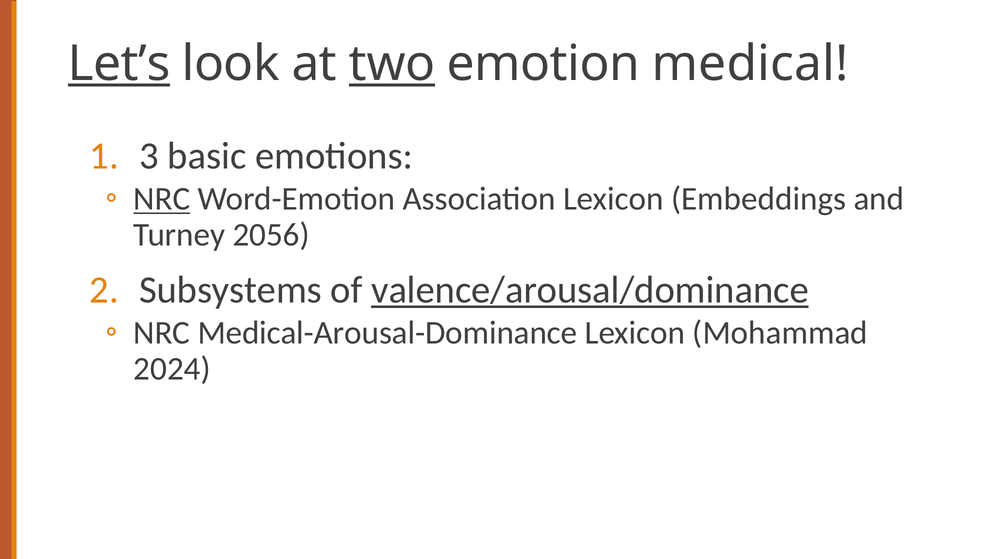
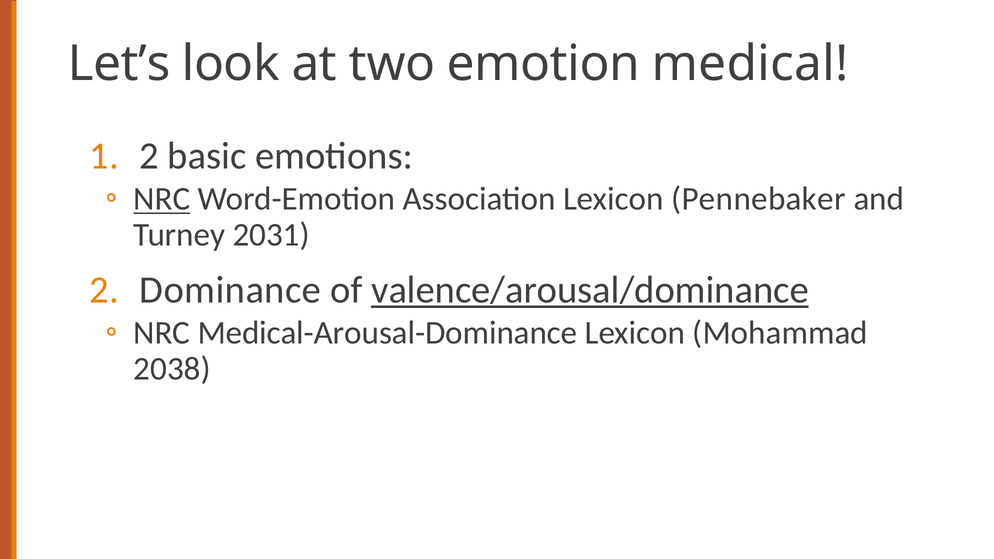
Let’s underline: present -> none
two underline: present -> none
3 at (149, 156): 3 -> 2
Embeddings: Embeddings -> Pennebaker
2056: 2056 -> 2031
Subsystems: Subsystems -> Dominance
2024: 2024 -> 2038
